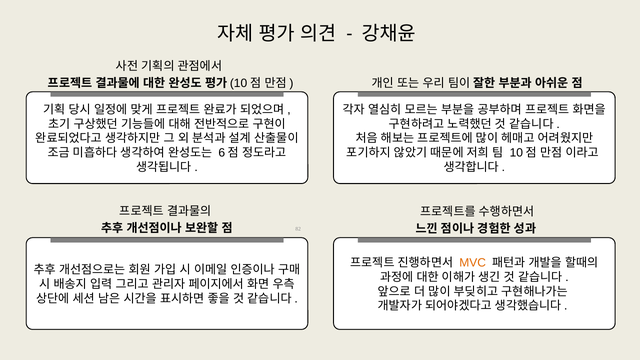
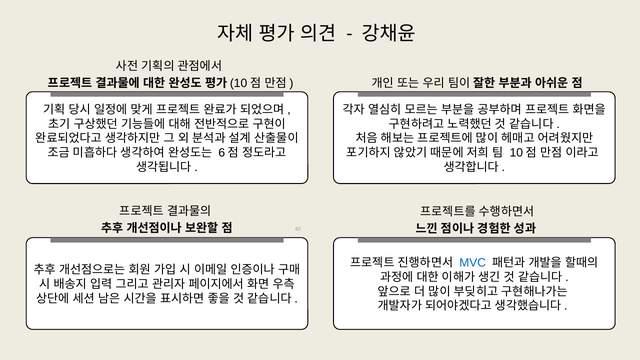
MVC colour: orange -> blue
